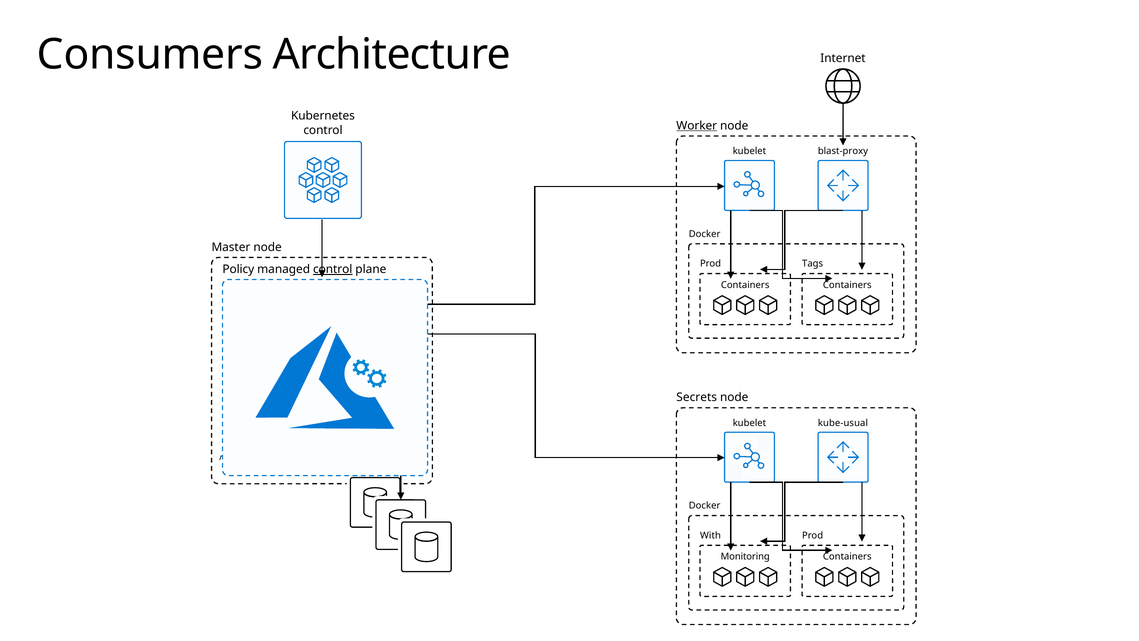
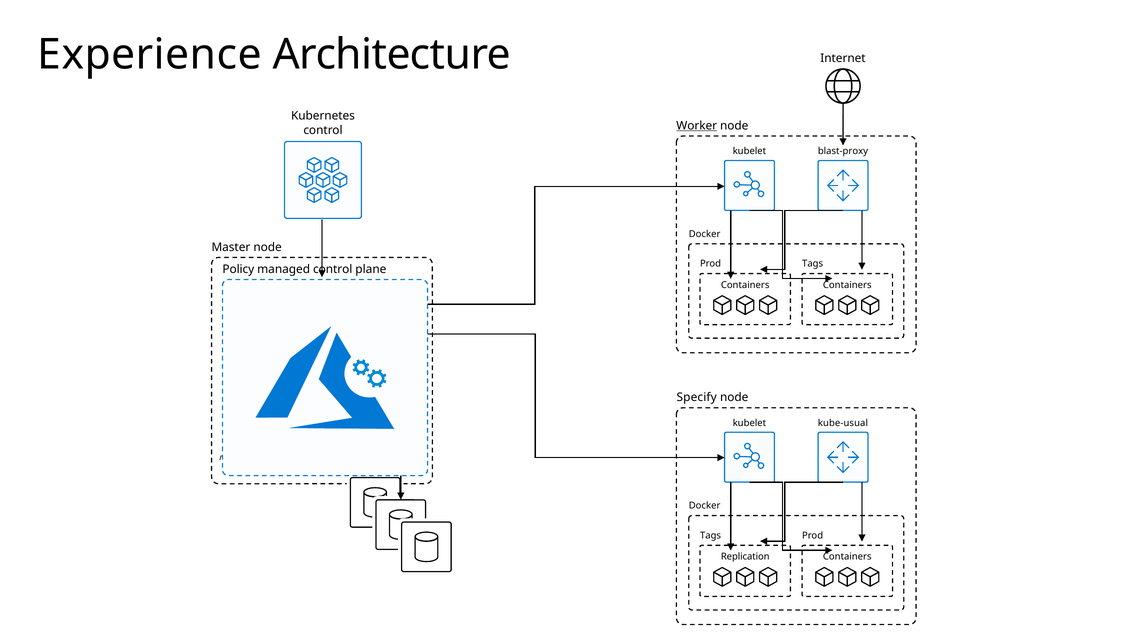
Consumers: Consumers -> Experience
control at (333, 269) underline: present -> none
Secrets: Secrets -> Specify
With at (710, 535): With -> Tags
Monitoring at (745, 556): Monitoring -> Replication
